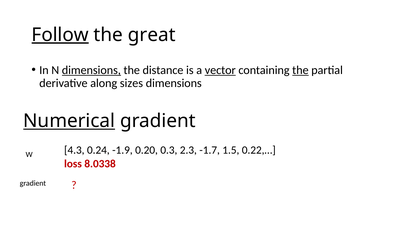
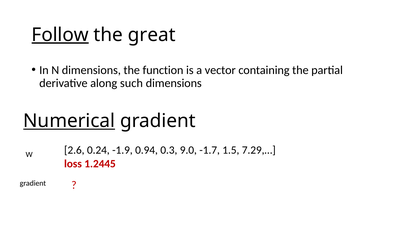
dimensions at (91, 70) underline: present -> none
distance: distance -> function
vector underline: present -> none
the at (300, 70) underline: present -> none
sizes: sizes -> such
4.3: 4.3 -> 2.6
0.20: 0.20 -> 0.94
2.3: 2.3 -> 9.0
0.22,…: 0.22,… -> 7.29,…
8.0338: 8.0338 -> 1.2445
